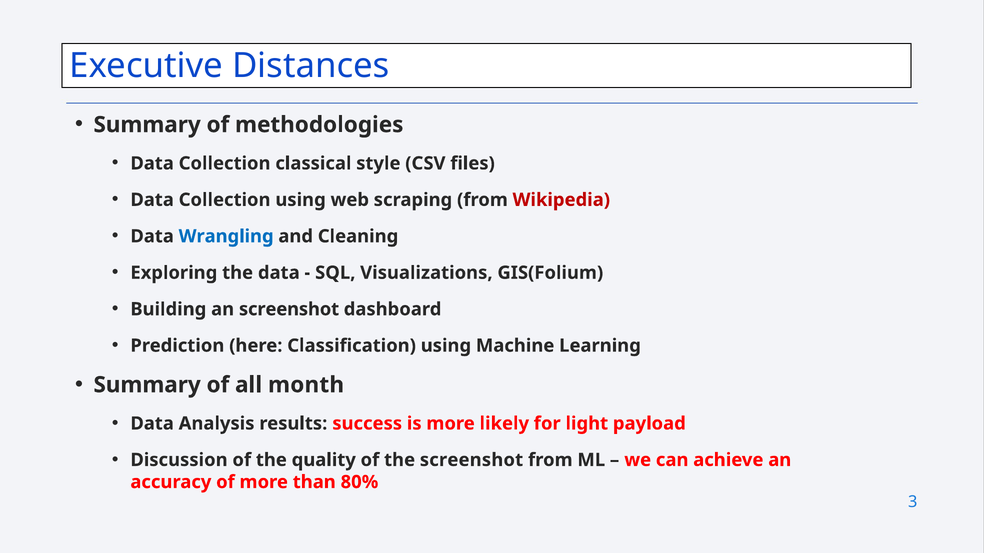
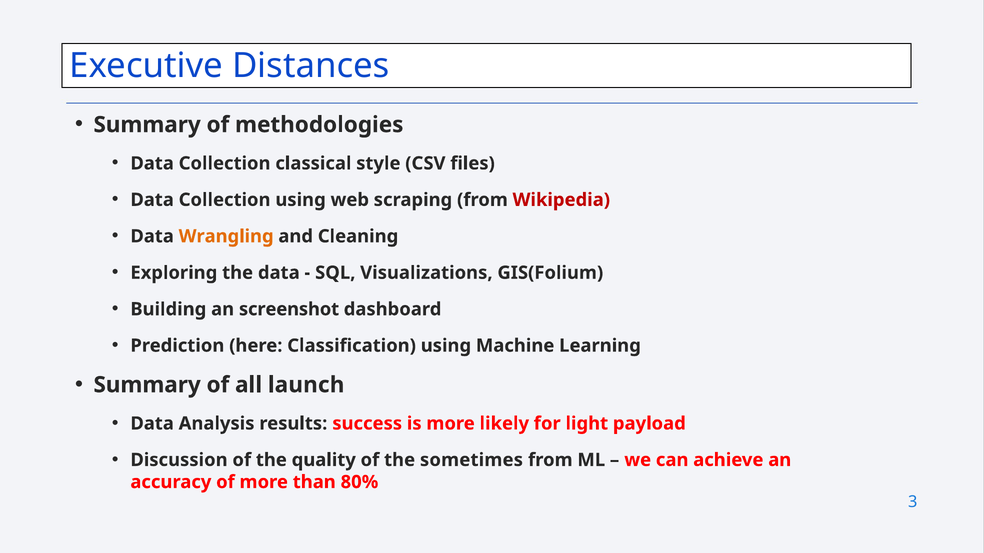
Wrangling colour: blue -> orange
month: month -> launch
the screenshot: screenshot -> sometimes
